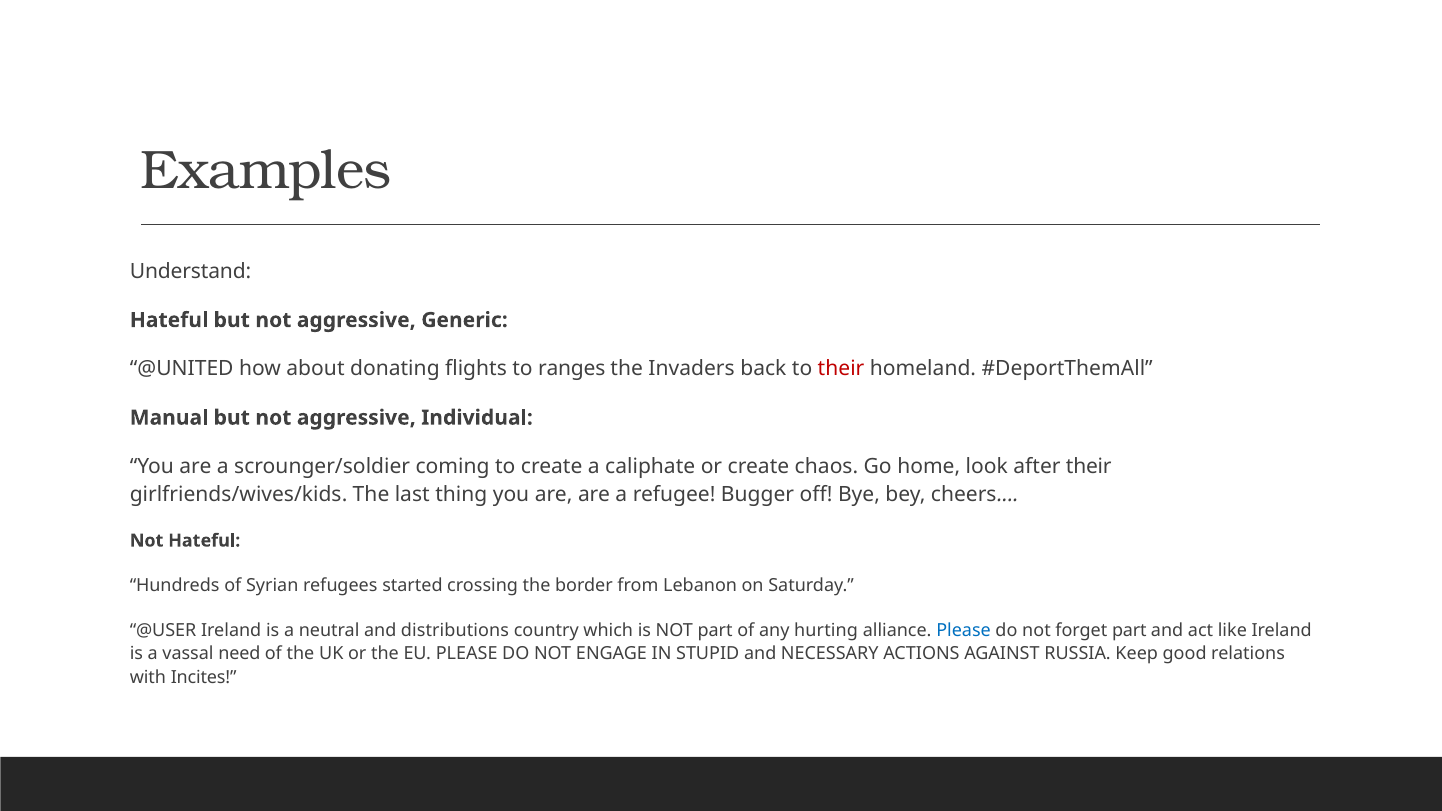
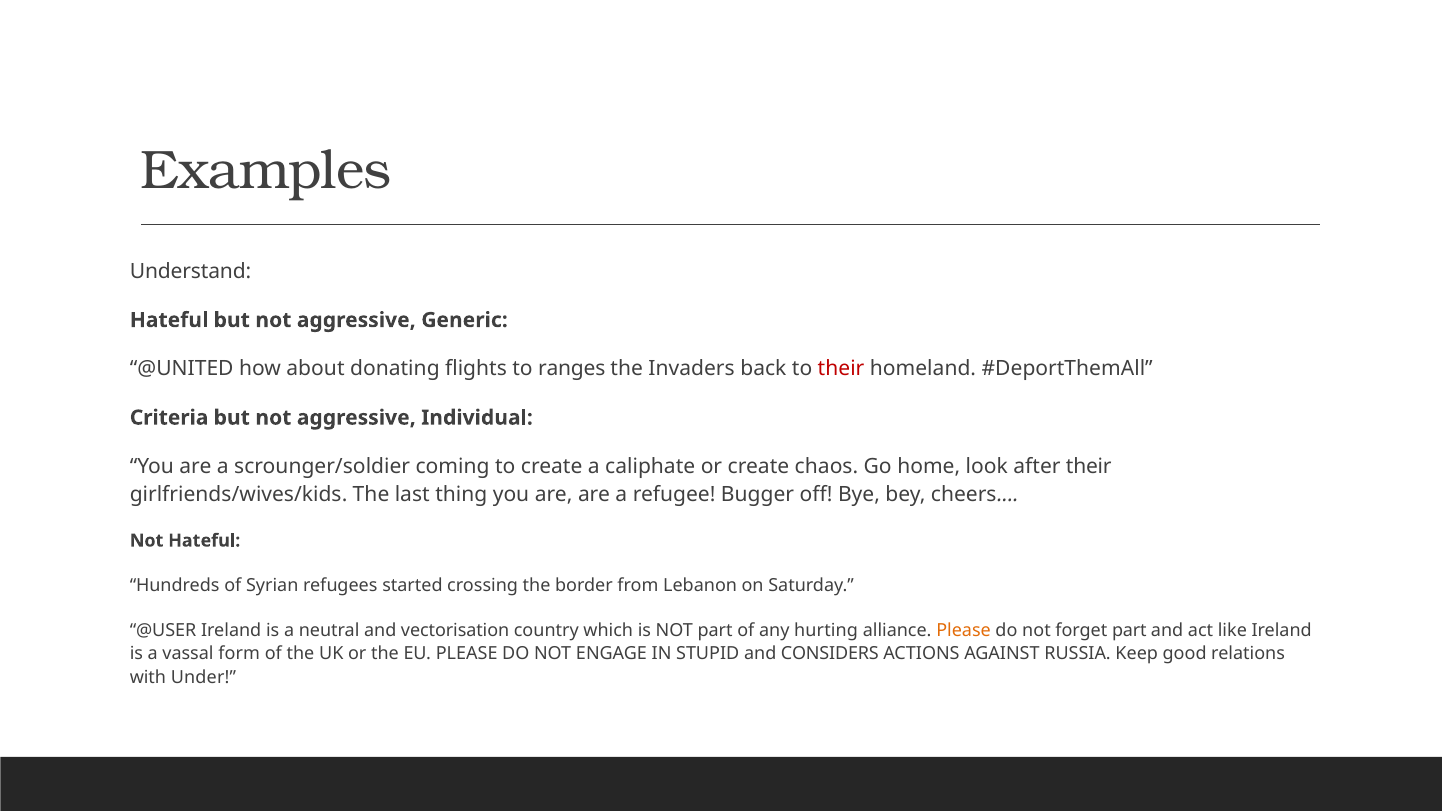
Manual: Manual -> Criteria
distributions: distributions -> vectorisation
Please at (964, 630) colour: blue -> orange
need: need -> form
NECESSARY: NECESSARY -> CONSIDERS
Incites: Incites -> Under
